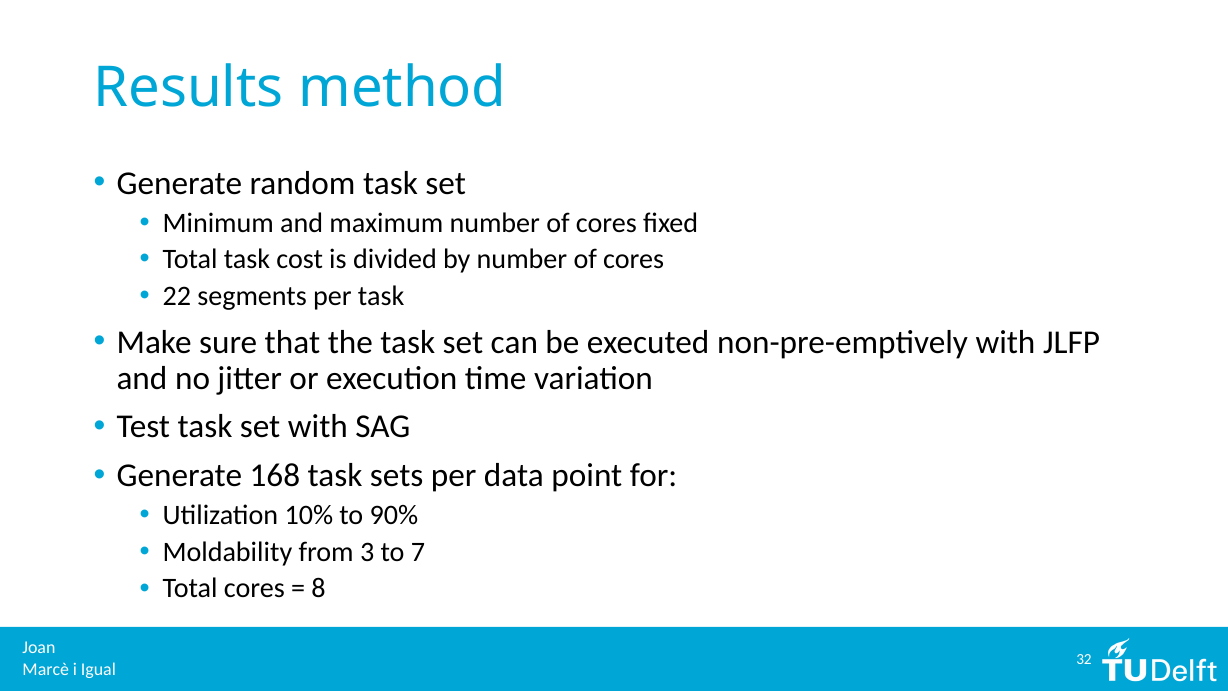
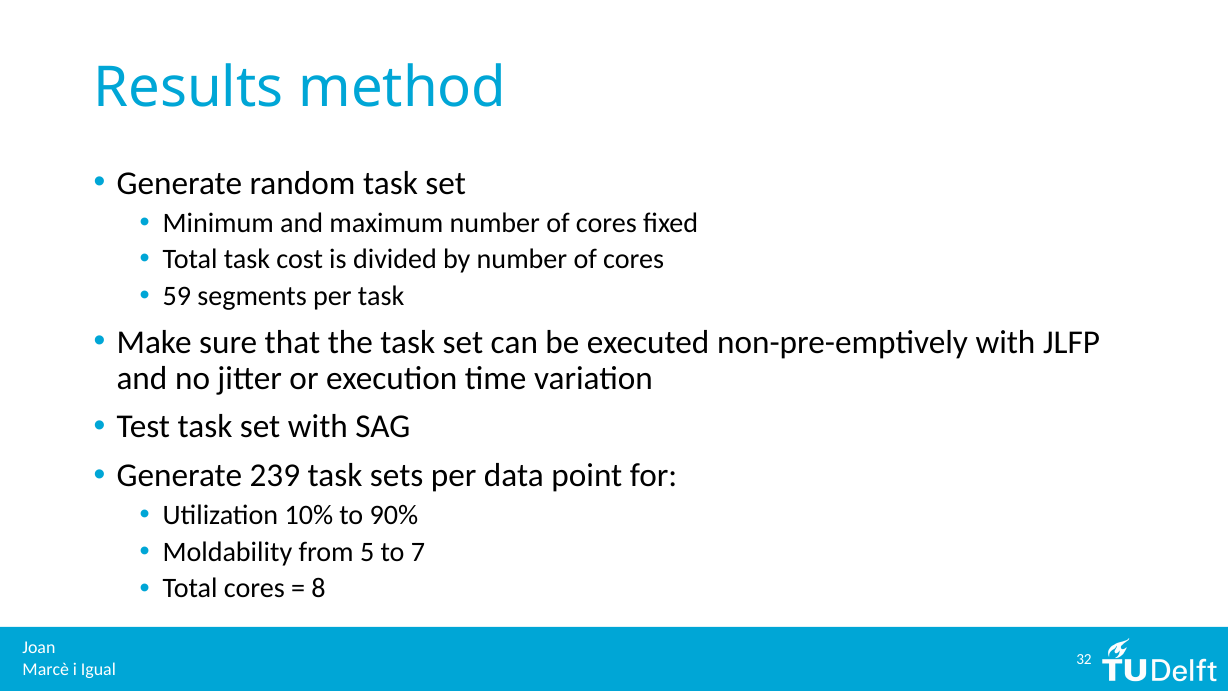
22: 22 -> 59
168: 168 -> 239
3: 3 -> 5
